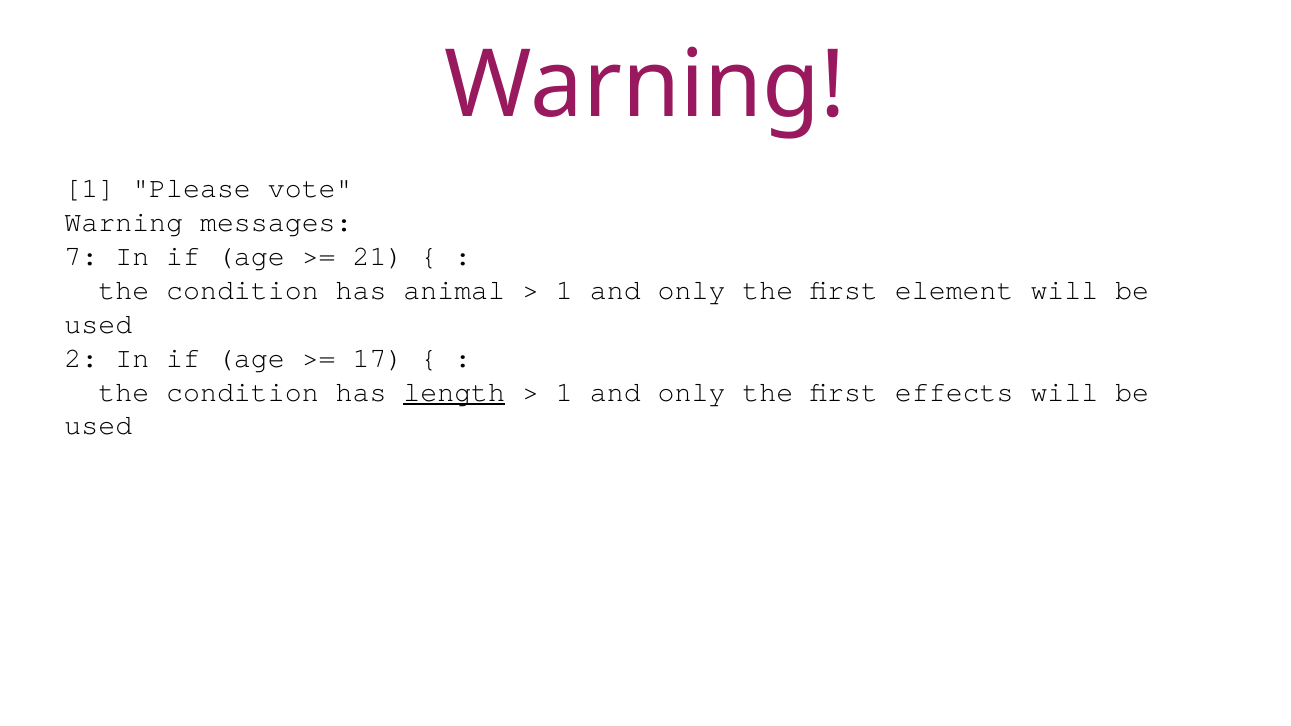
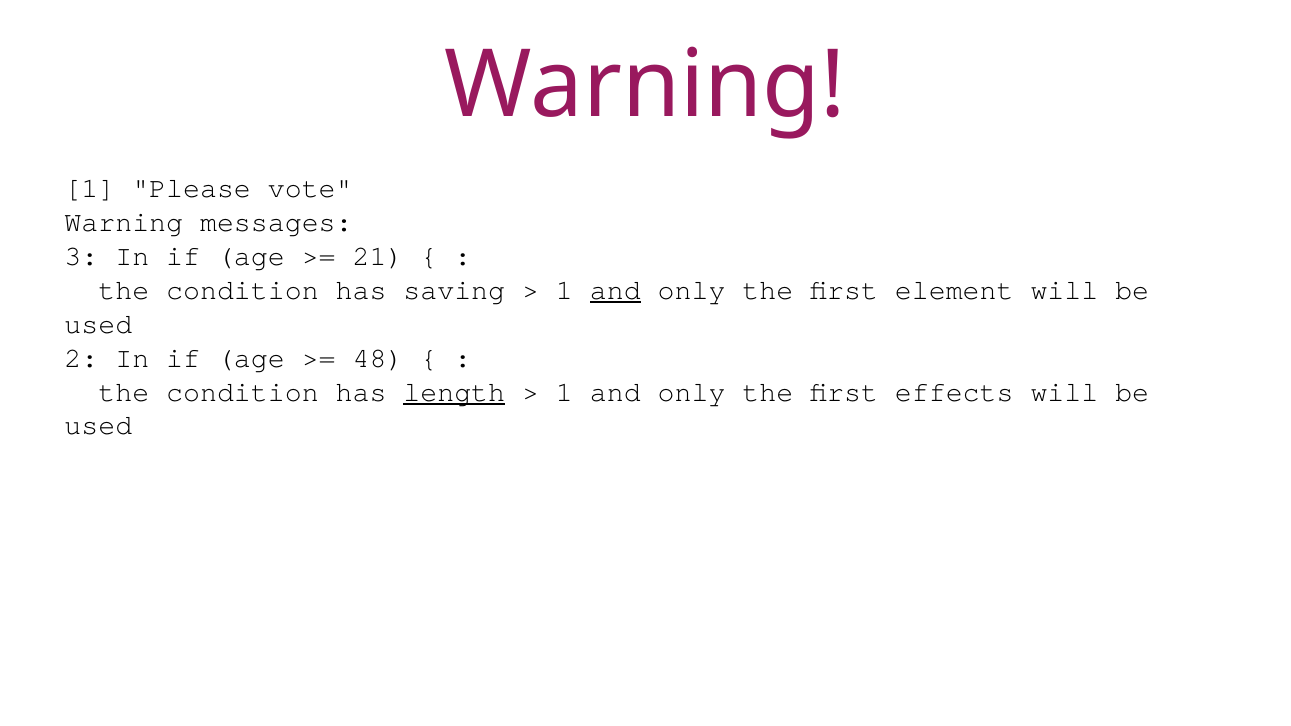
7: 7 -> 3
animal: animal -> saving
and at (615, 290) underline: none -> present
17: 17 -> 48
